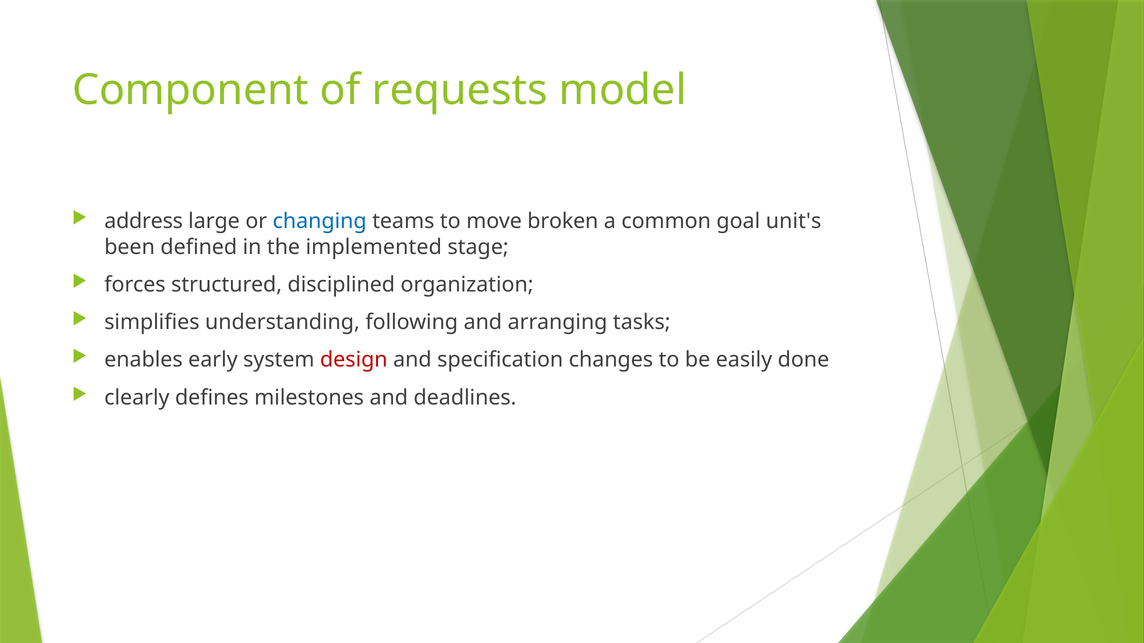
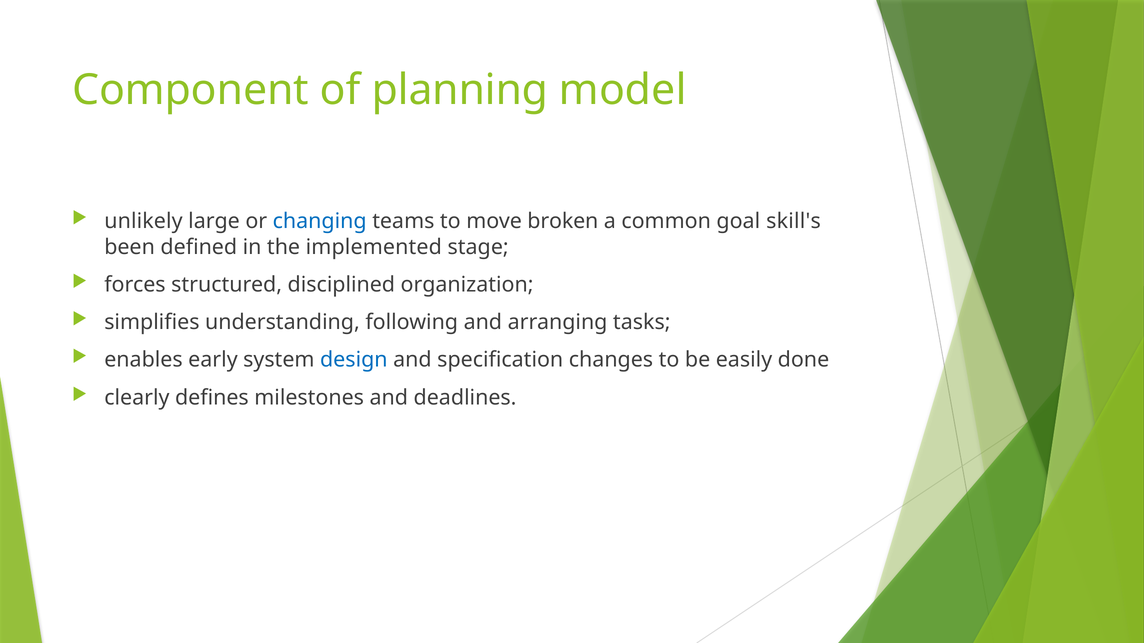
requests: requests -> planning
address: address -> unlikely
unit's: unit's -> skill's
design colour: red -> blue
